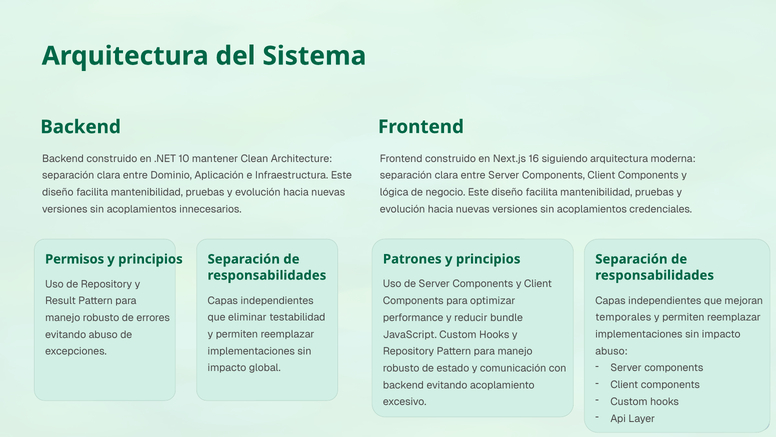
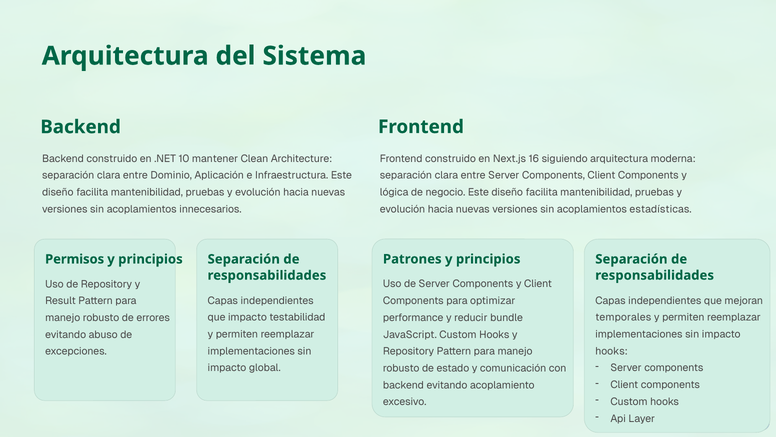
credenciales: credenciales -> estadísticas
que eliminar: eliminar -> impacto
abuso at (612, 351): abuso -> hooks
